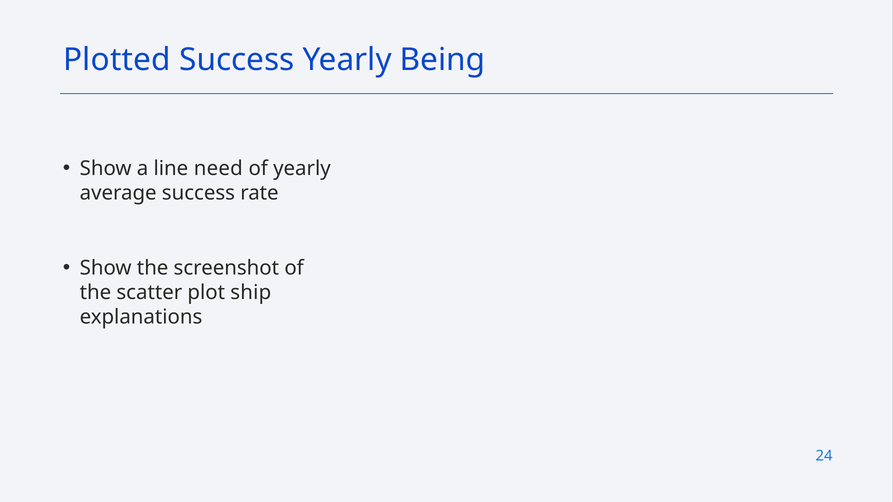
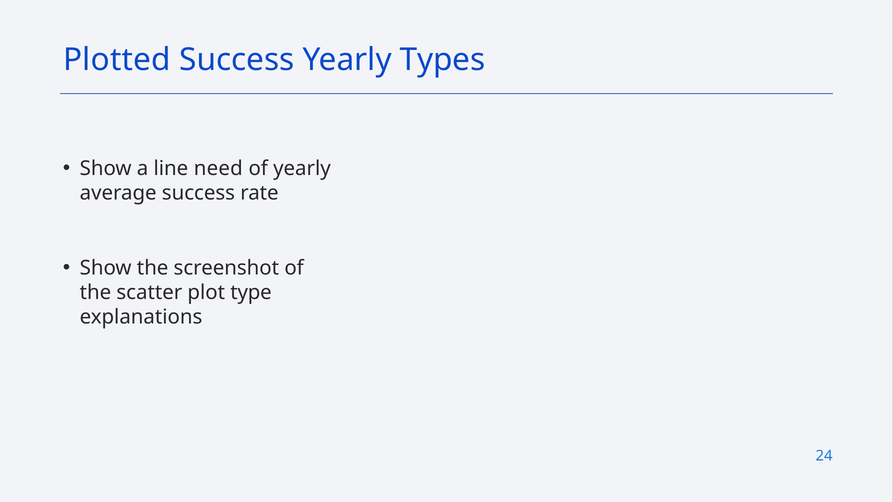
Being: Being -> Types
ship: ship -> type
